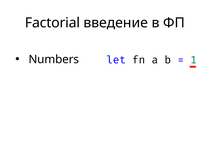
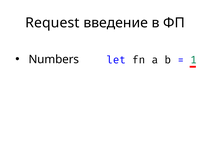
Factorial: Factorial -> Request
